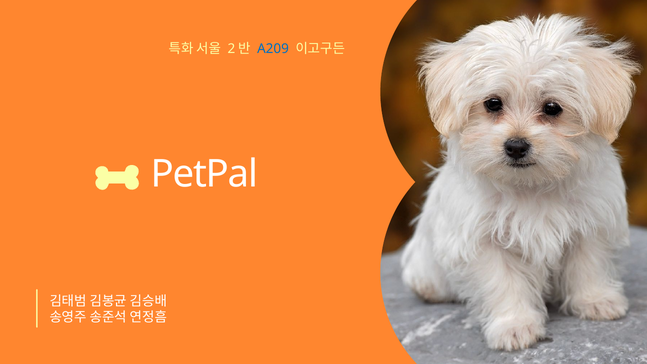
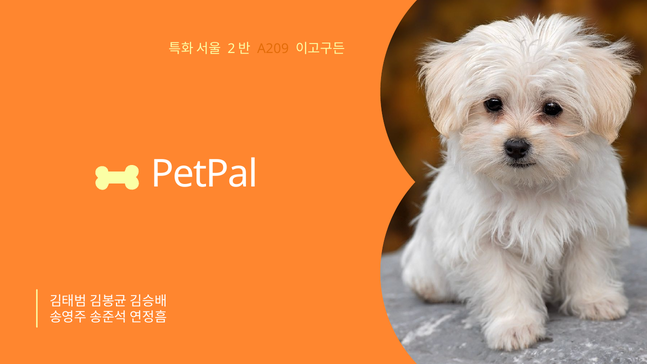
A209 colour: blue -> orange
